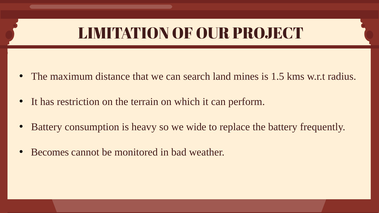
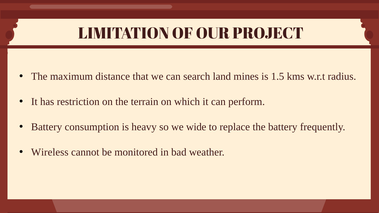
Becomes: Becomes -> Wireless
